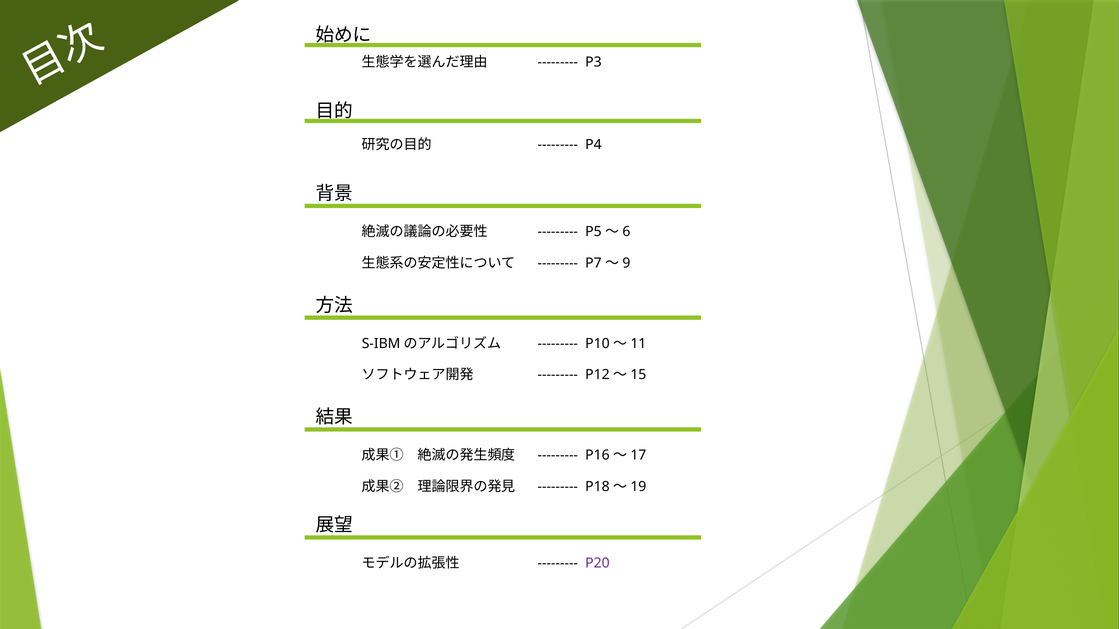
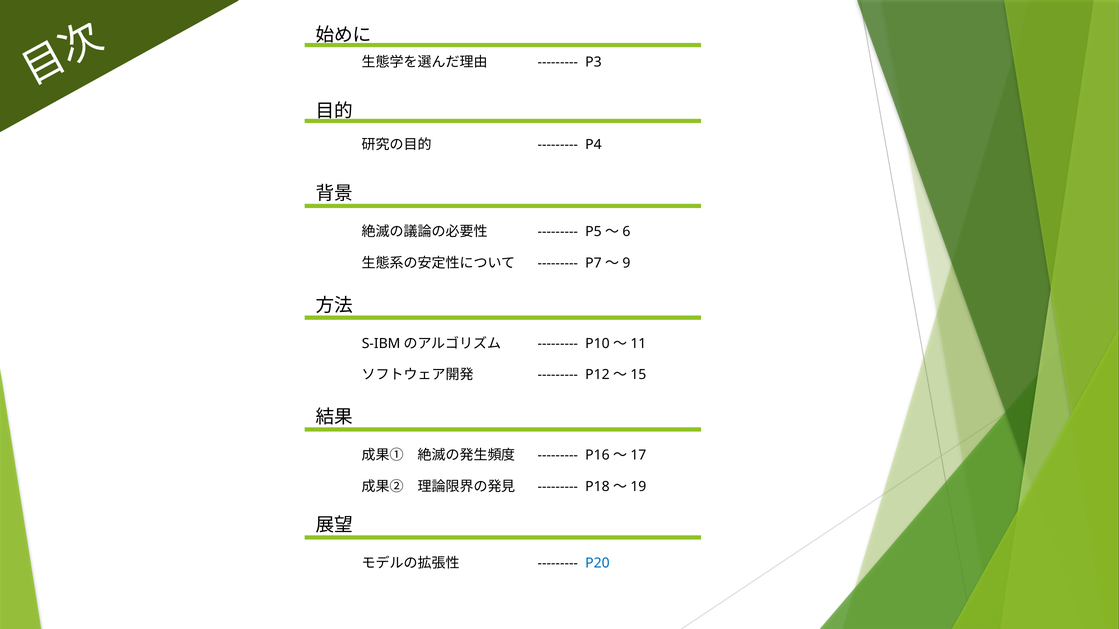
P20 colour: purple -> blue
